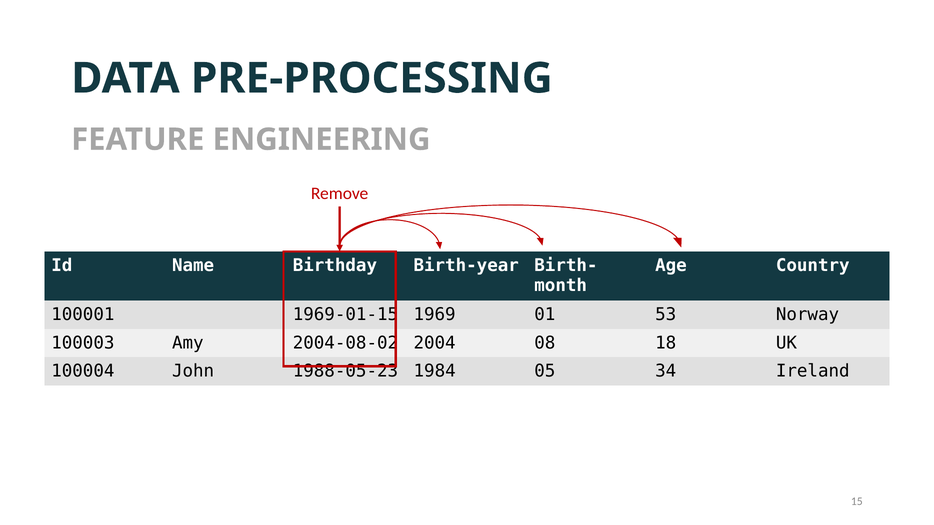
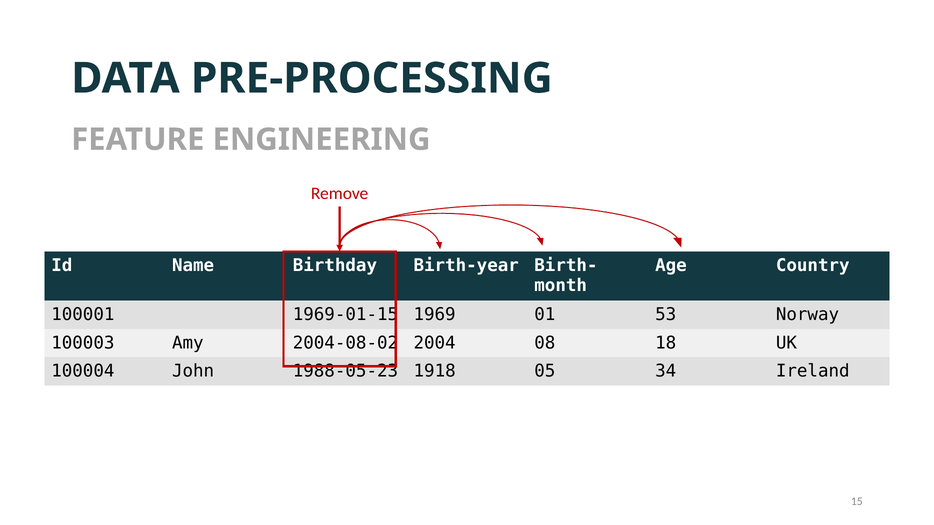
1984: 1984 -> 1918
